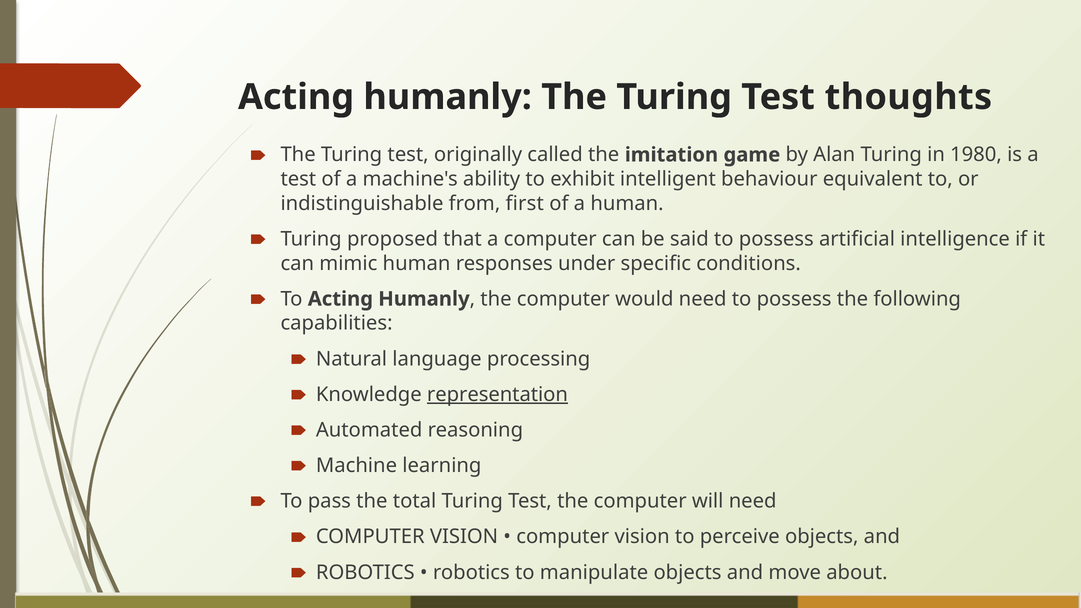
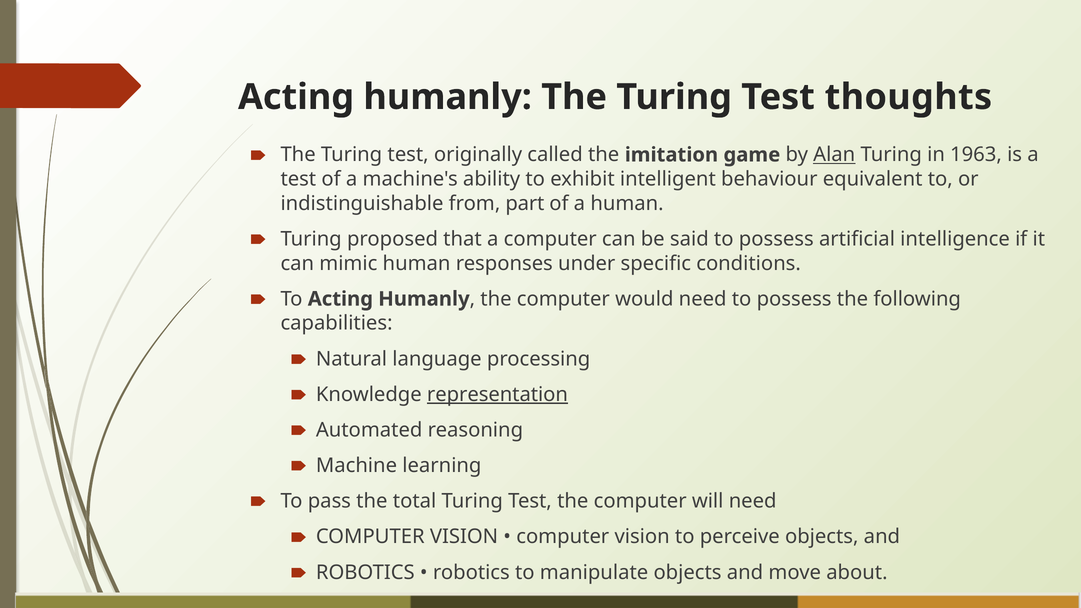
Alan underline: none -> present
1980: 1980 -> 1963
first: first -> part
